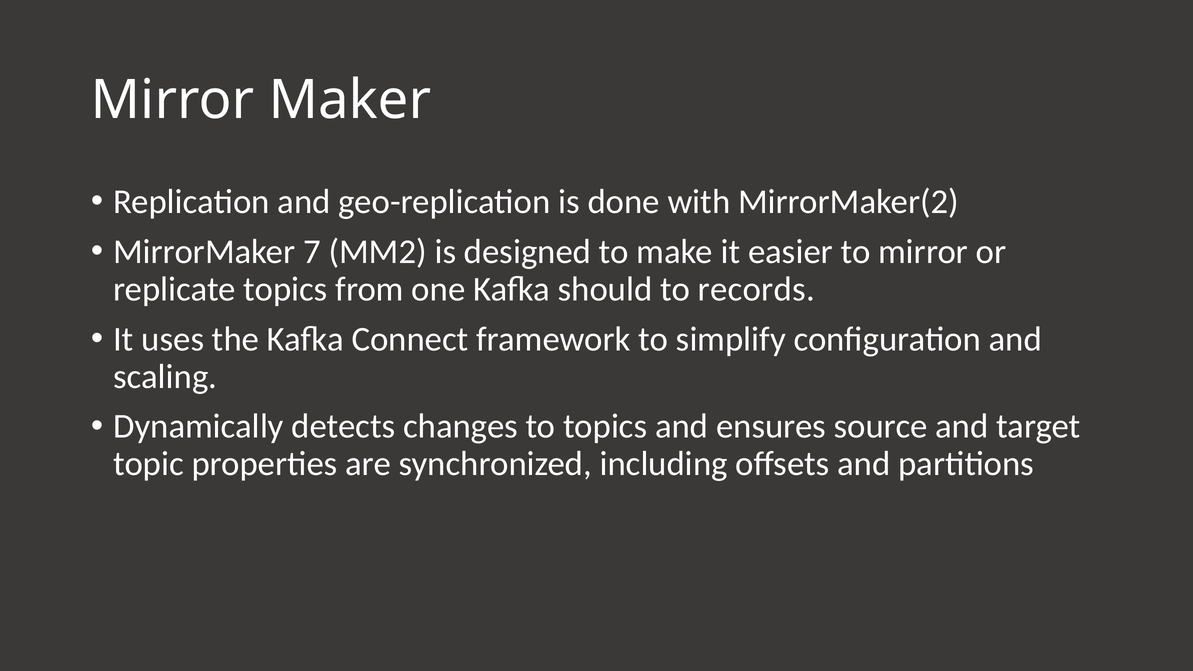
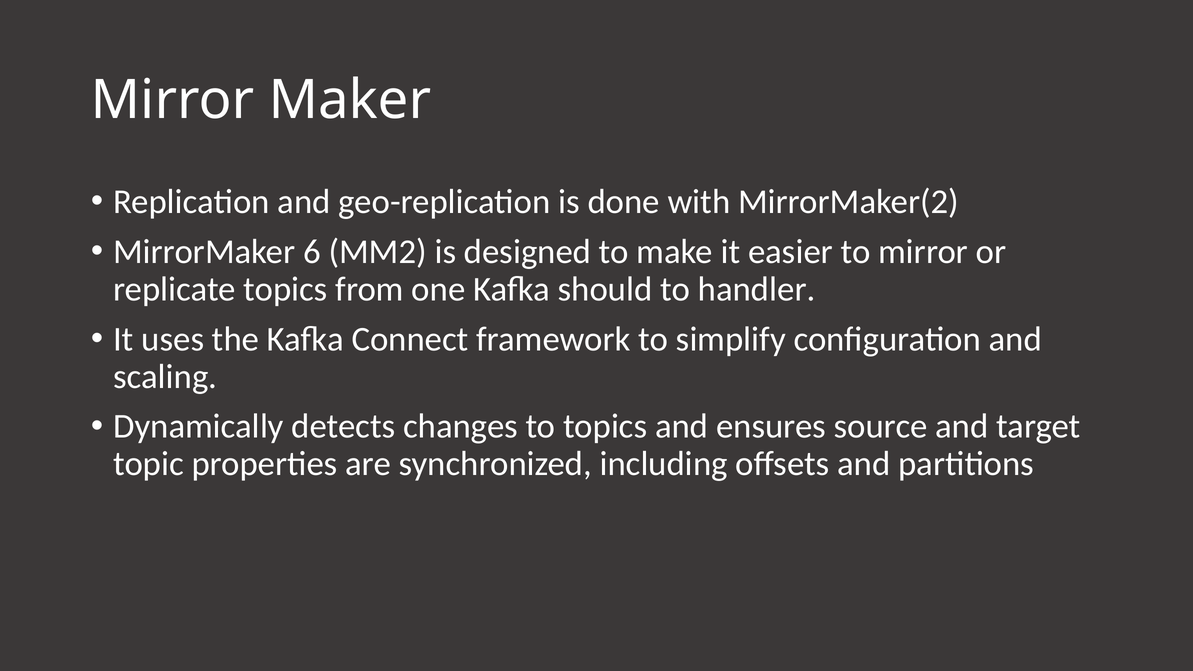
7: 7 -> 6
records: records -> handler
